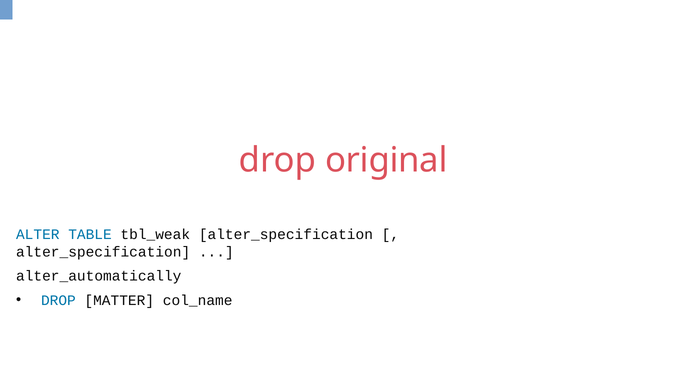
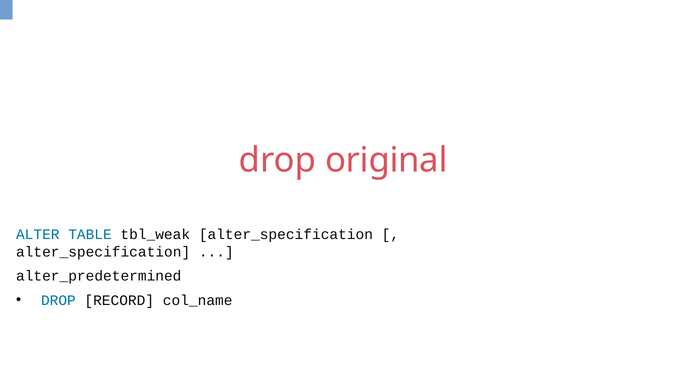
alter_automatically: alter_automatically -> alter_predetermined
MATTER: MATTER -> RECORD
